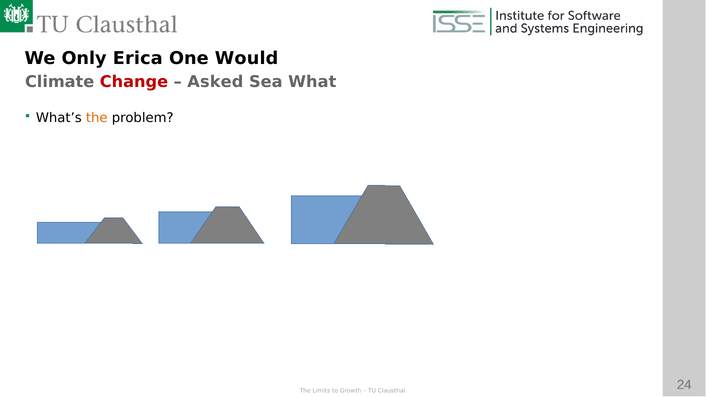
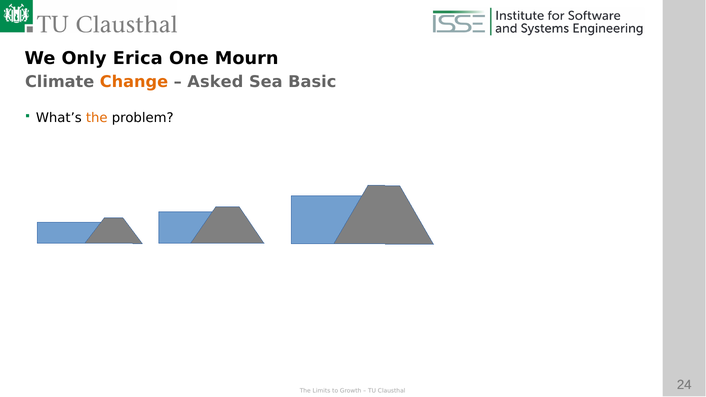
Would: Would -> Mourn
Change colour: red -> orange
What: What -> Basic
